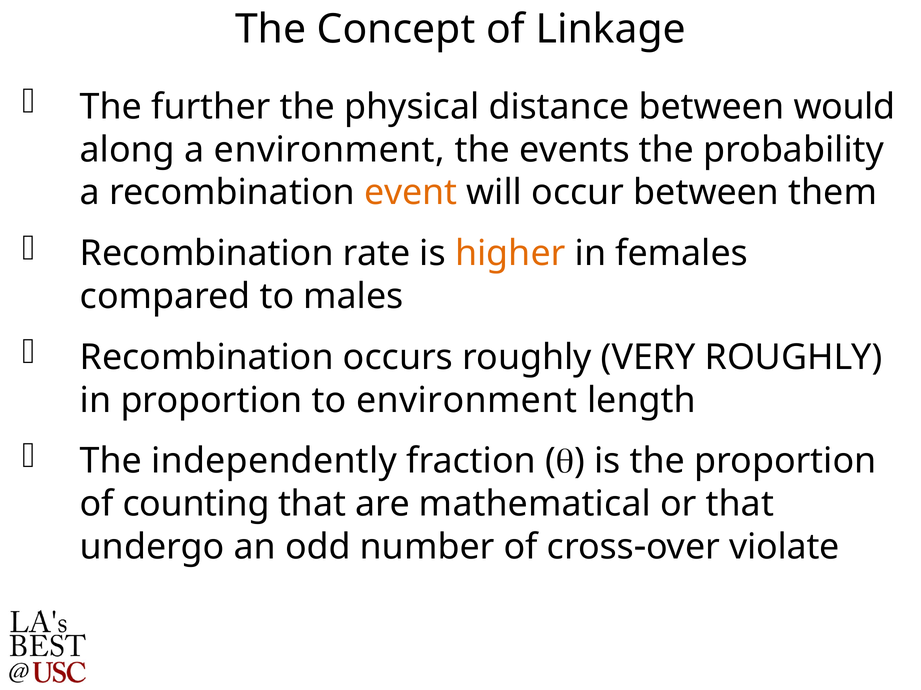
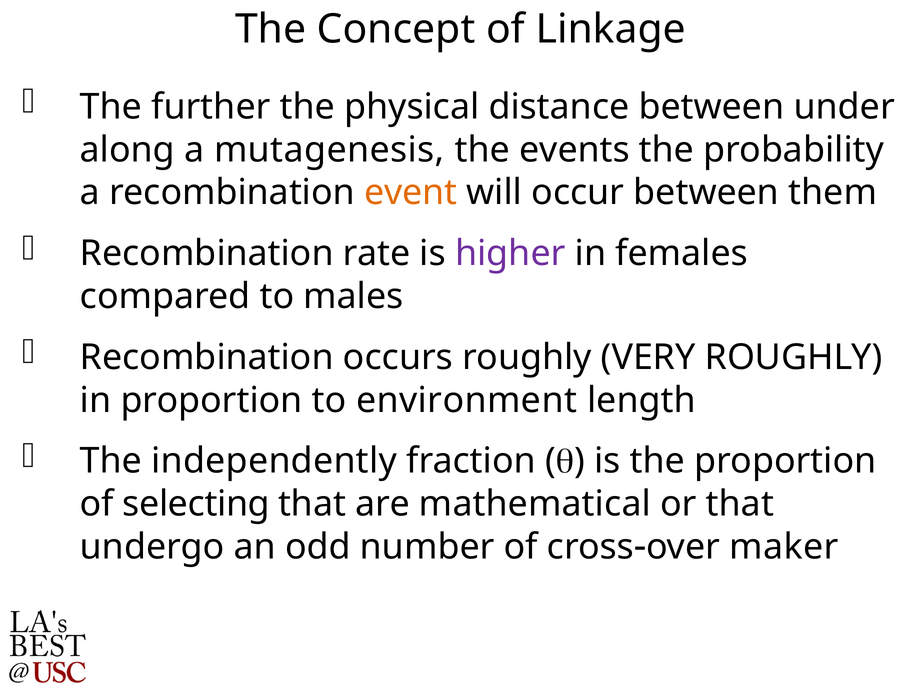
would: would -> under
a environment: environment -> mutagenesis
higher colour: orange -> purple
counting: counting -> selecting
violate: violate -> maker
